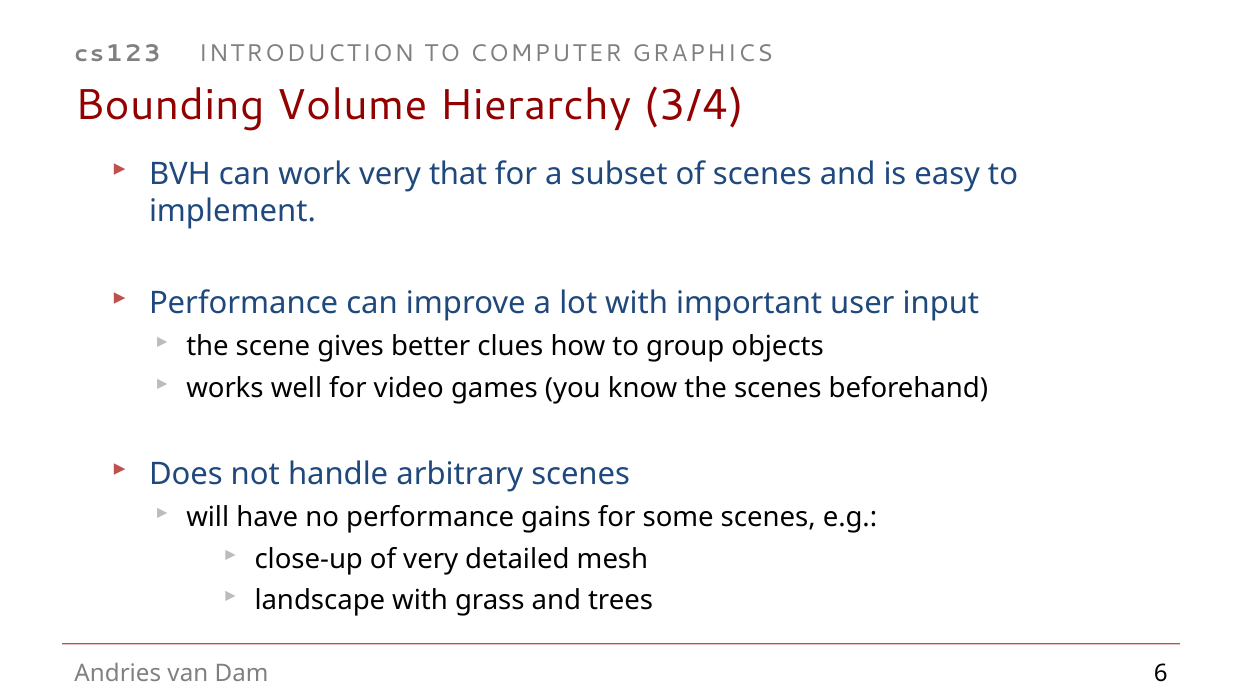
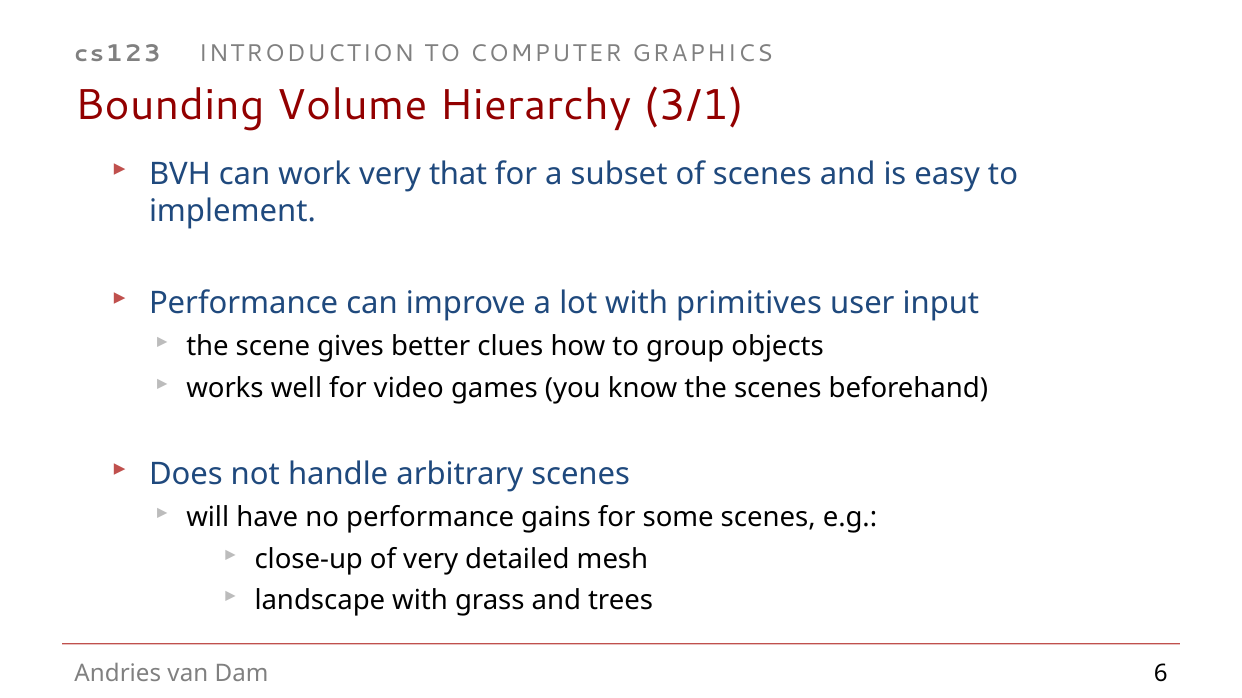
3/4: 3/4 -> 3/1
important: important -> primitives
